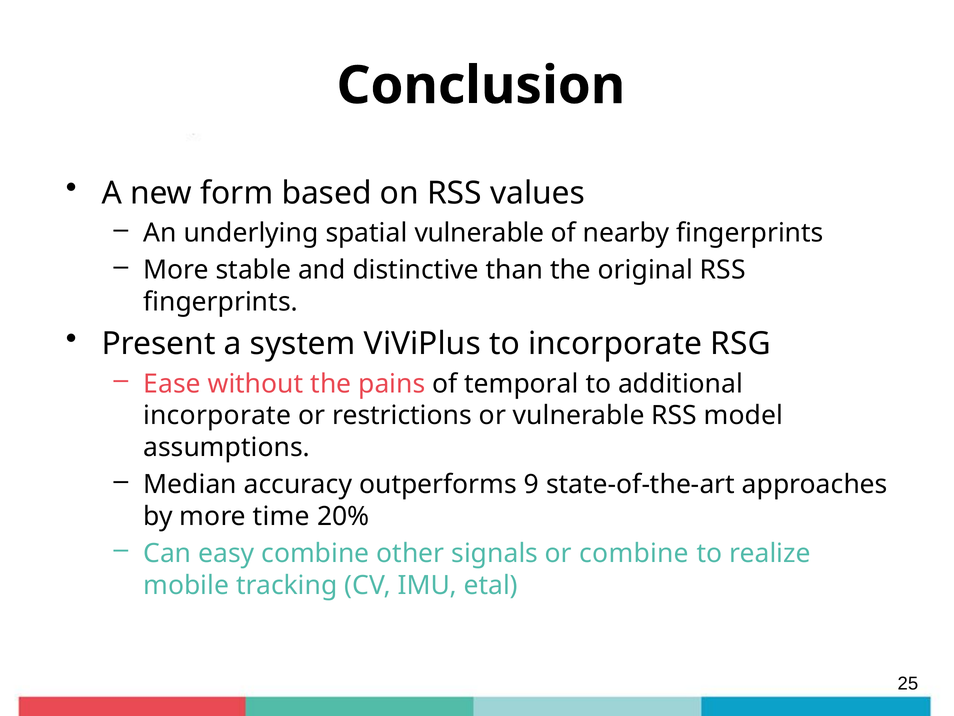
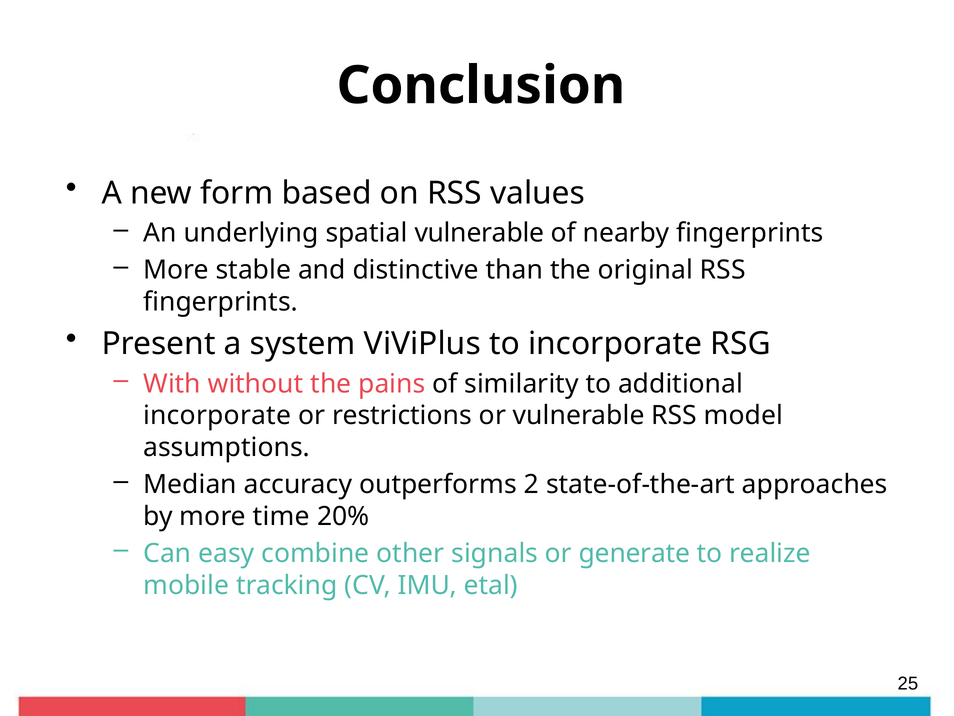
Ease: Ease -> With
temporal: temporal -> similarity
9: 9 -> 2
or combine: combine -> generate
